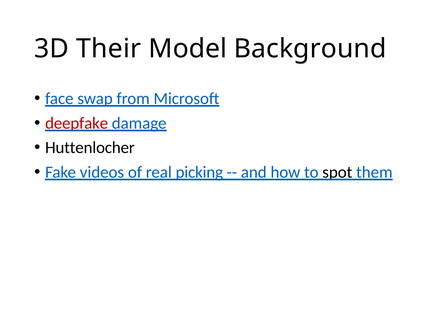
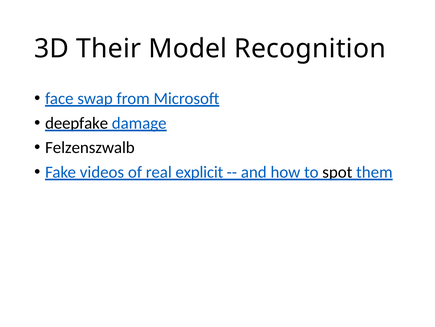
Background: Background -> Recognition
deepfake colour: red -> black
Huttenlocher: Huttenlocher -> Felzenszwalb
picking: picking -> explicit
